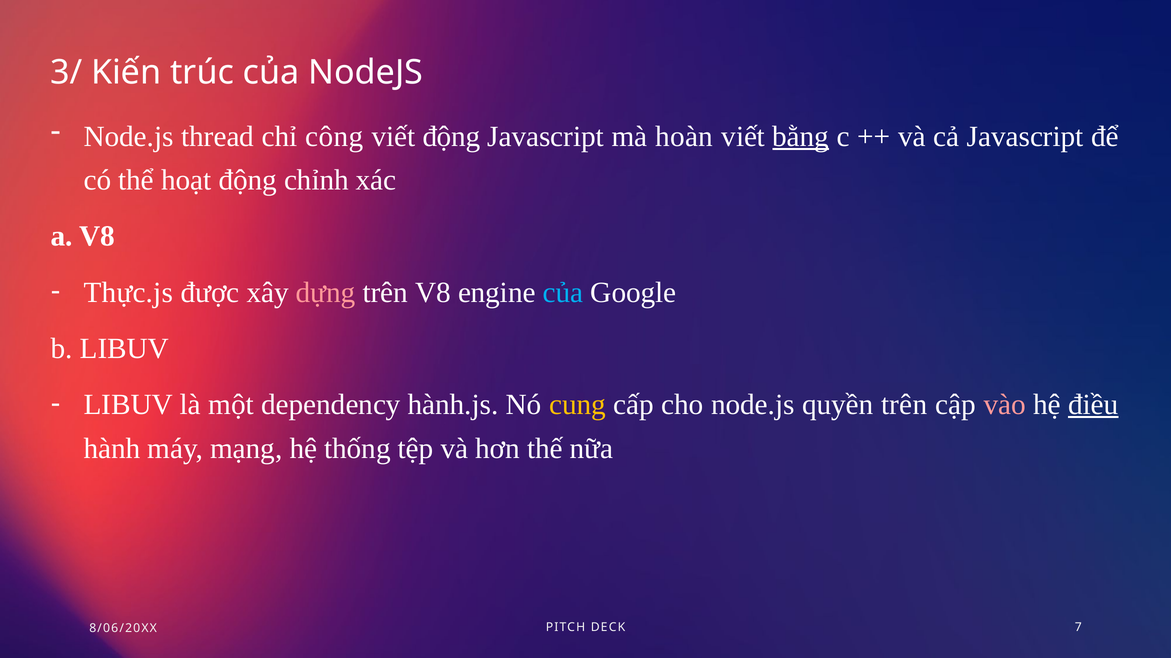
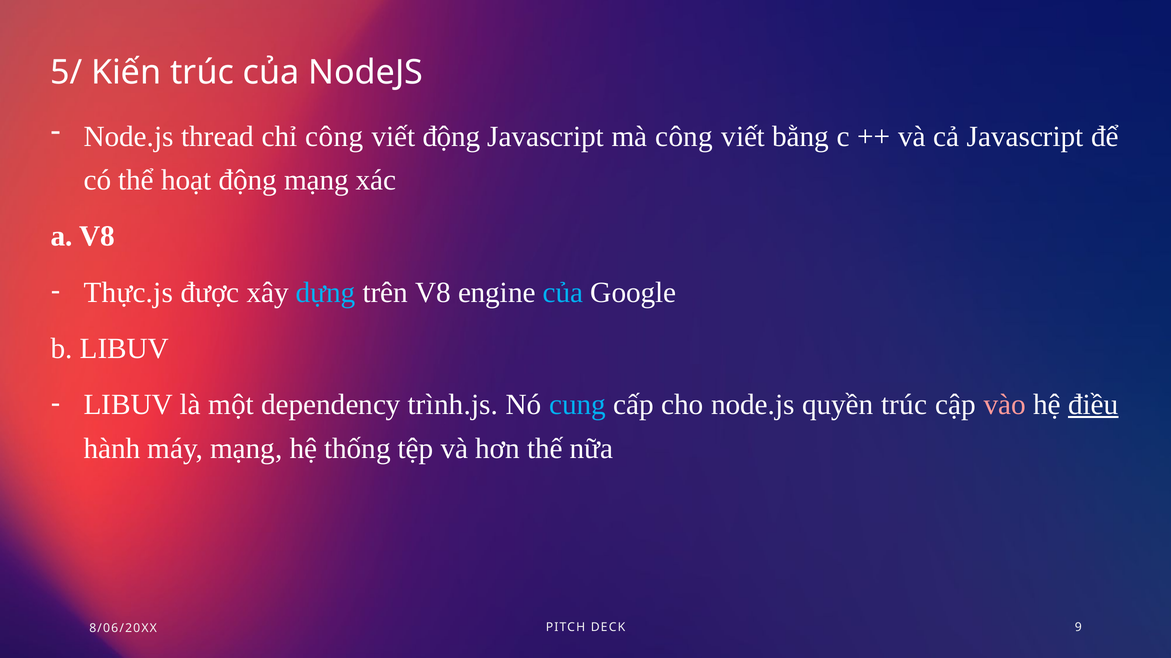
3/: 3/ -> 5/
mà hoàn: hoàn -> công
bằng underline: present -> none
động chỉnh: chỉnh -> mạng
dựng colour: pink -> light blue
hành.js: hành.js -> trình.js
cung colour: yellow -> light blue
quyền trên: trên -> trúc
7: 7 -> 9
